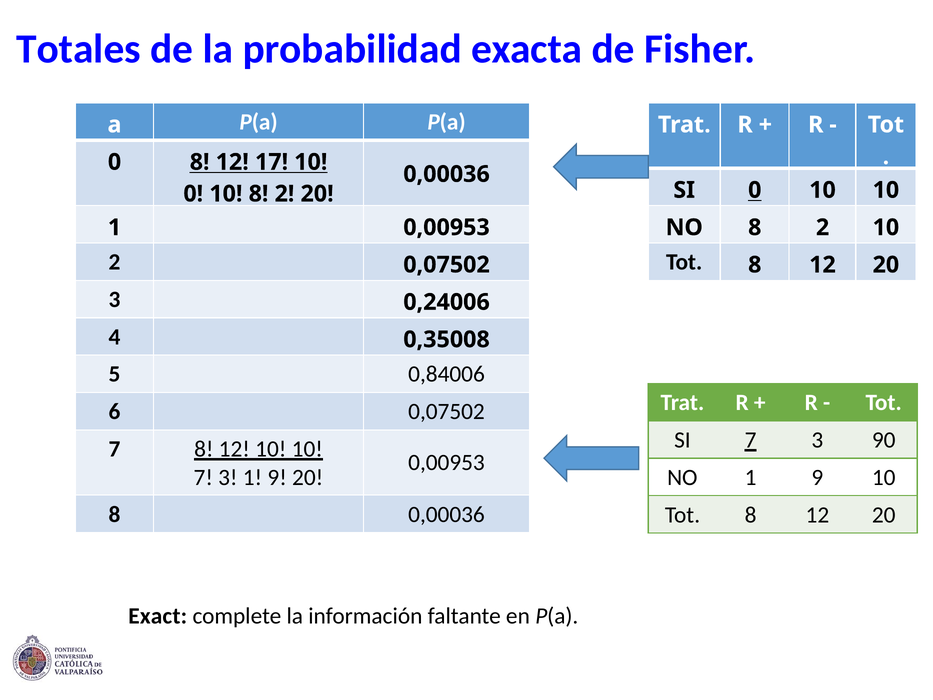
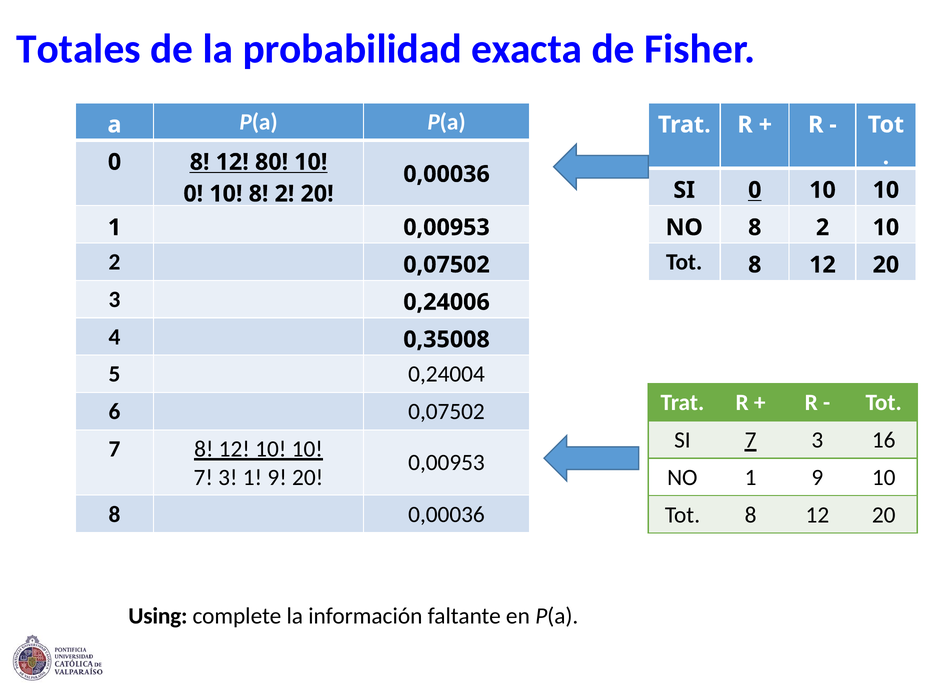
17: 17 -> 80
0,84006: 0,84006 -> 0,24004
90: 90 -> 16
Exact: Exact -> Using
